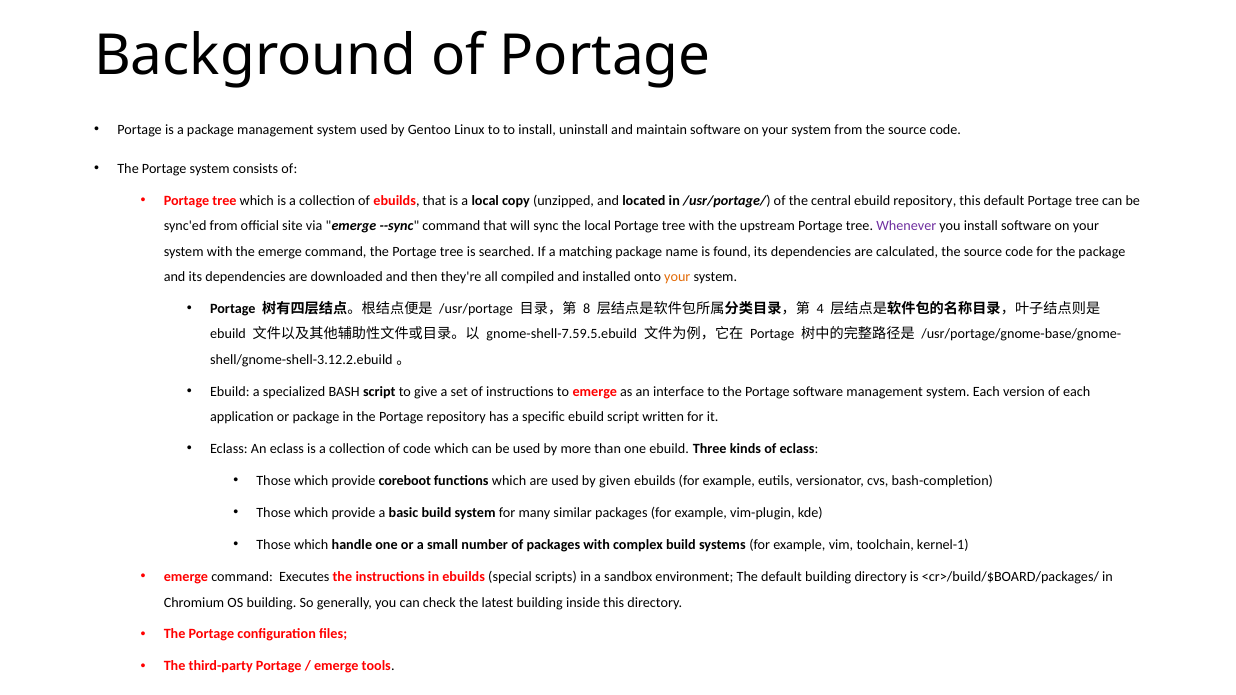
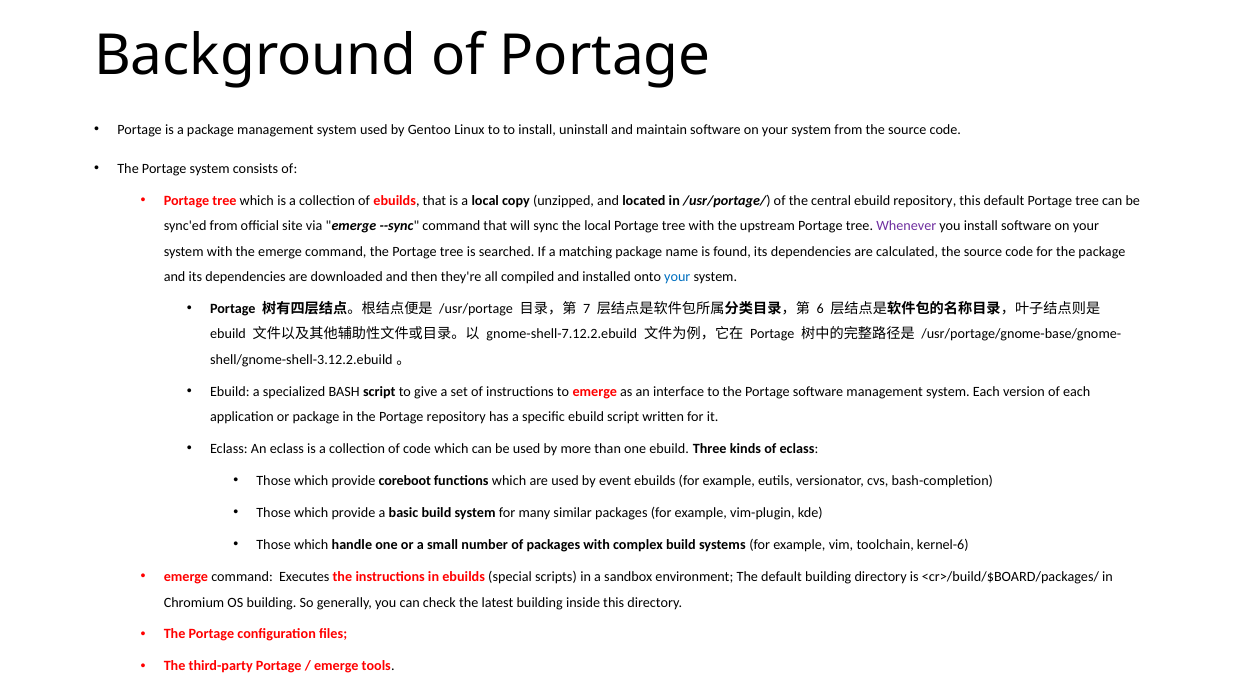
your at (677, 277) colour: orange -> blue
8: 8 -> 7
4: 4 -> 6
gnome-shell-7.59.5.ebuild: gnome-shell-7.59.5.ebuild -> gnome-shell-7.12.2.ebuild
given: given -> event
kernel-1: kernel-1 -> kernel-6
